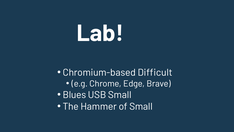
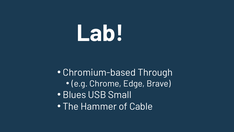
Difficult: Difficult -> Through
of Small: Small -> Cable
